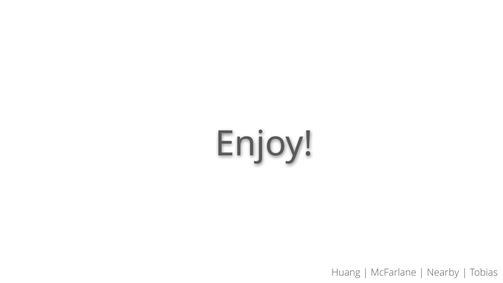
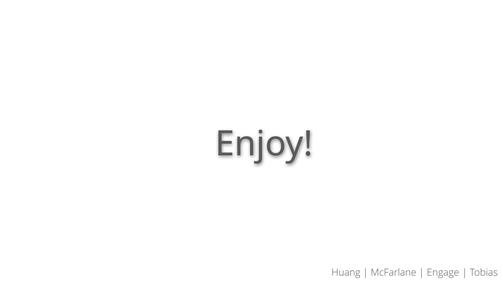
Nearby: Nearby -> Engage
